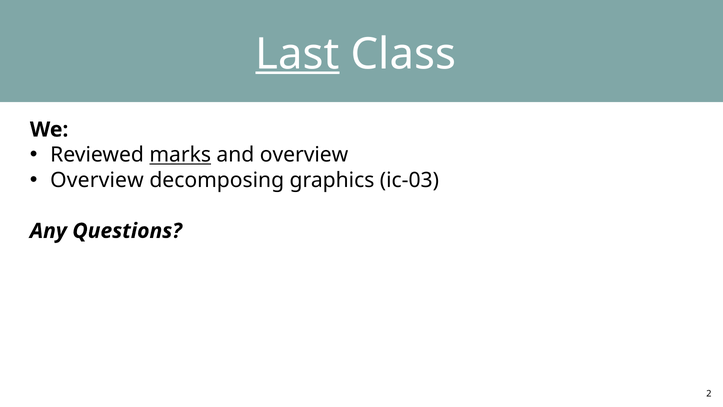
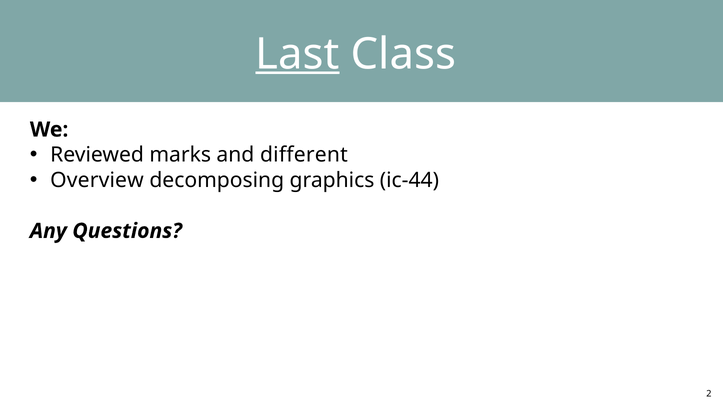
marks underline: present -> none
and overview: overview -> different
ic-03: ic-03 -> ic-44
